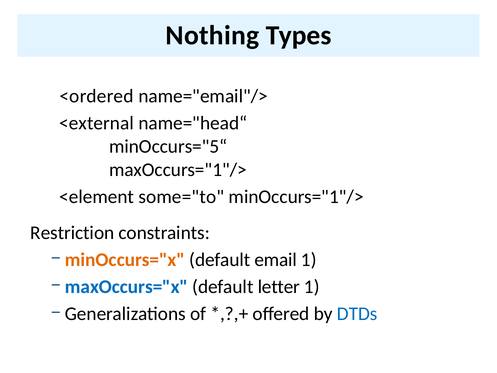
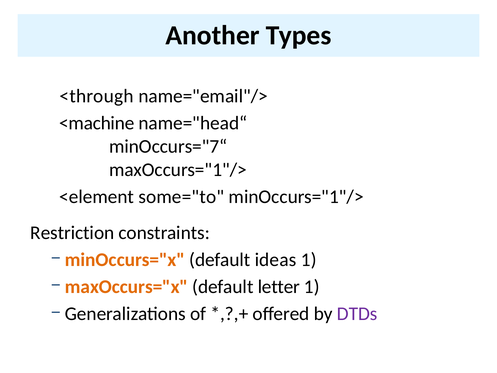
Nothing: Nothing -> Another
<ordered: <ordered -> <through
<external: <external -> <machine
minOccurs="5“: minOccurs="5“ -> minOccurs="7“
email: email -> ideas
maxOccurs="x colour: blue -> orange
DTDs colour: blue -> purple
